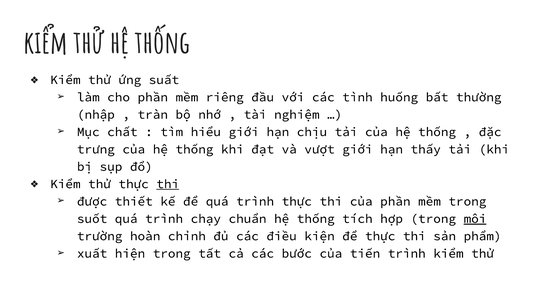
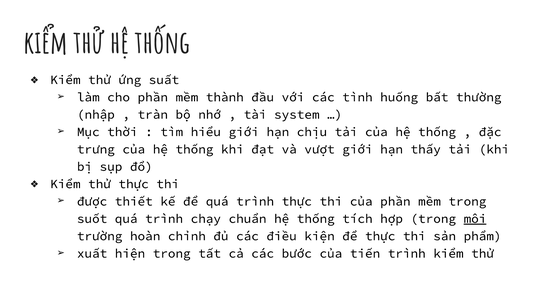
riêng: riêng -> thành
nghiệm: nghiệm -> system
chất: chất -> thời
thi at (168, 184) underline: present -> none
